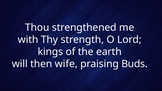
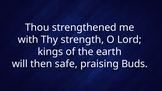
wife: wife -> safe
